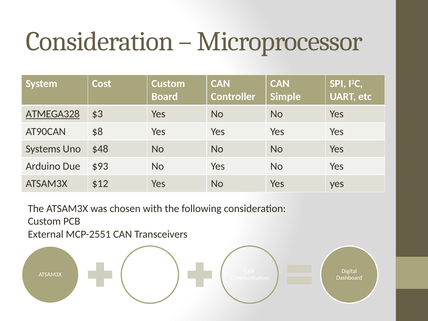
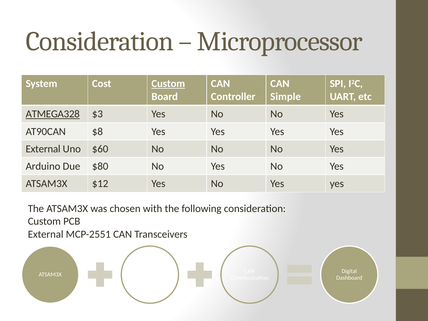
Custom at (168, 84) underline: none -> present
Systems at (43, 149): Systems -> External
$48: $48 -> $60
$93: $93 -> $80
